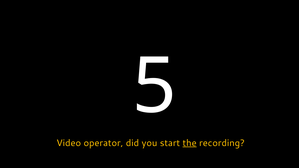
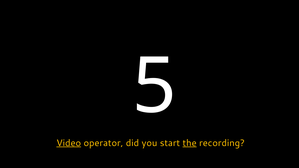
Video underline: none -> present
